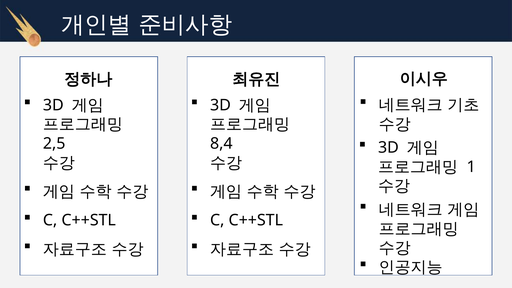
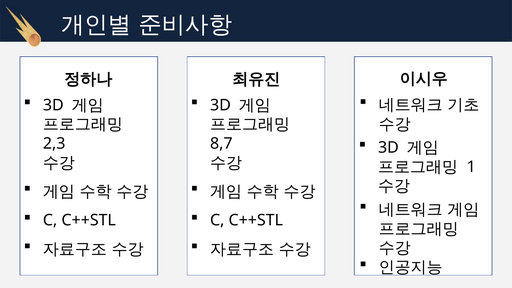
2,5: 2,5 -> 2,3
8,4: 8,4 -> 8,7
